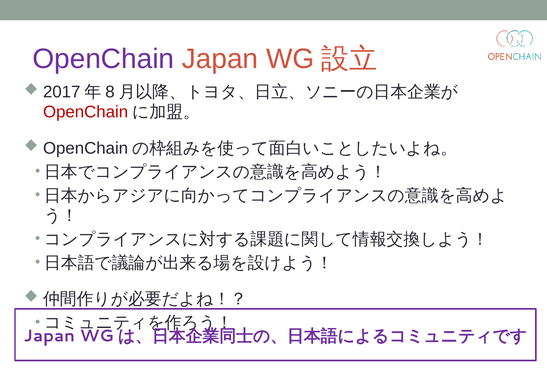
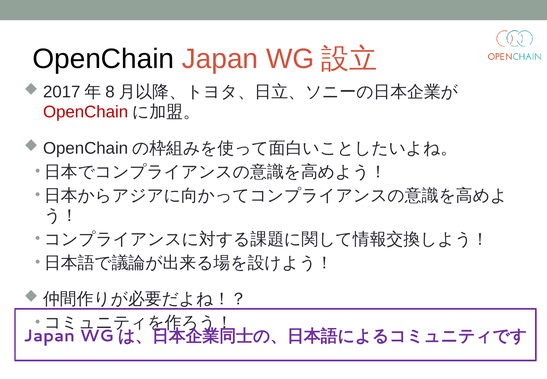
OpenChain at (103, 59) colour: purple -> black
